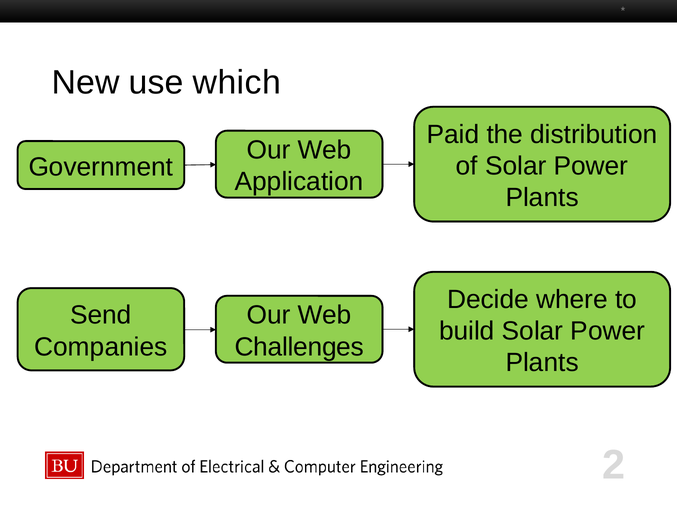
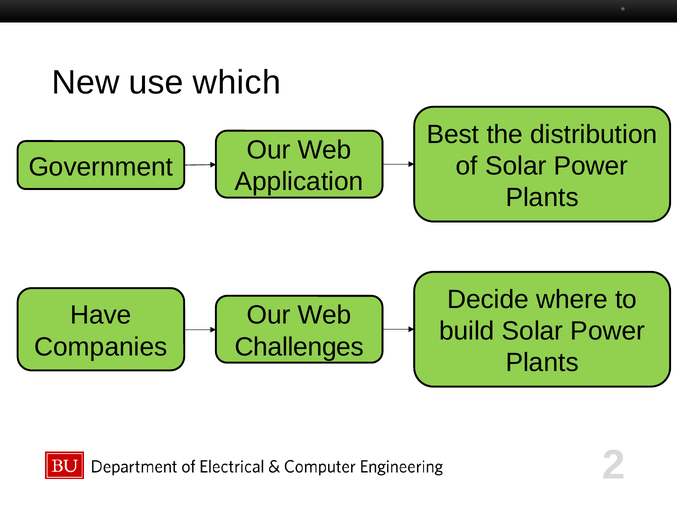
Paid: Paid -> Best
Send: Send -> Have
